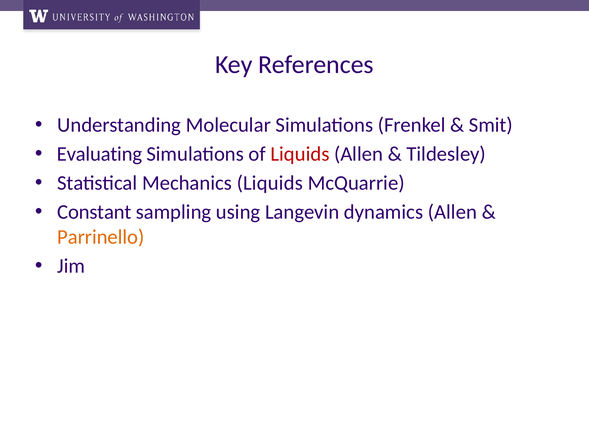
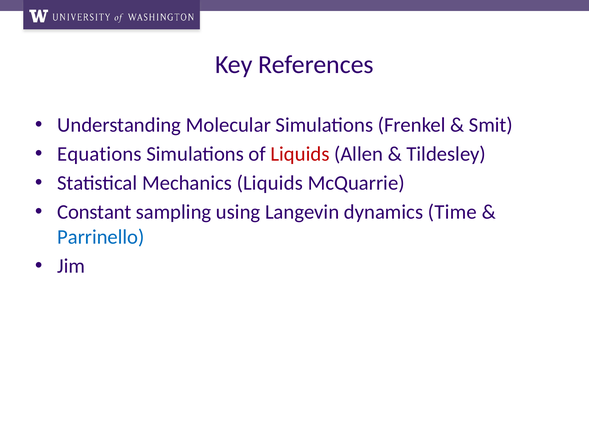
Evaluating: Evaluating -> Equations
dynamics Allen: Allen -> Time
Parrinello colour: orange -> blue
